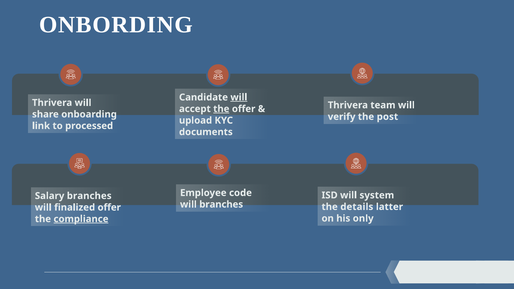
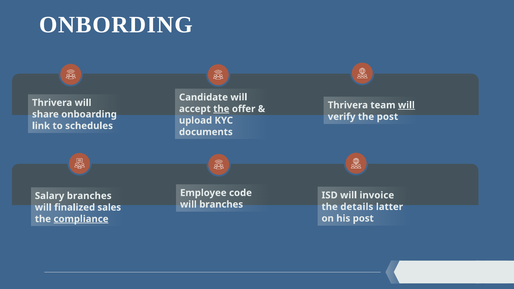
will at (239, 97) underline: present -> none
will at (406, 105) underline: none -> present
processed: processed -> schedules
system: system -> invoice
finalized offer: offer -> sales
his only: only -> post
